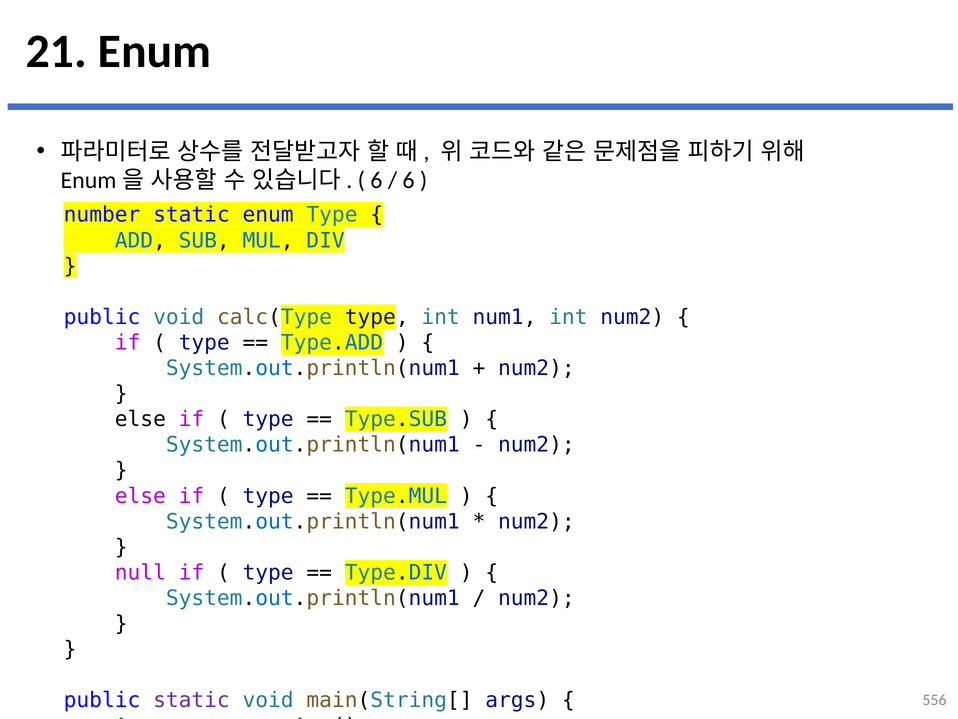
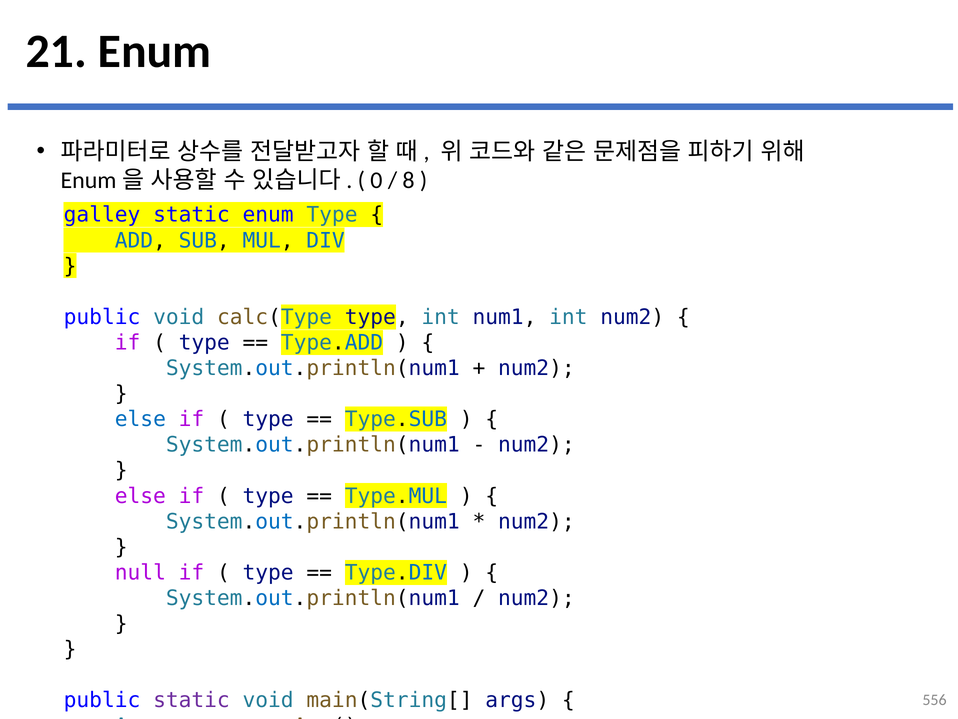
6 at (376, 180): 6 -> 0
6 at (408, 180): 6 -> 8
number: number -> galley
else at (140, 419) colour: black -> blue
